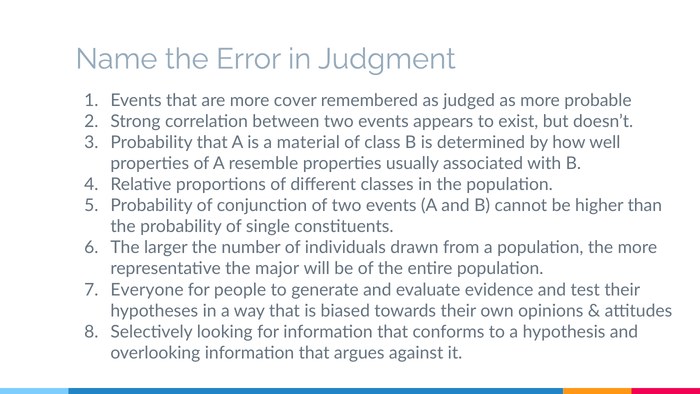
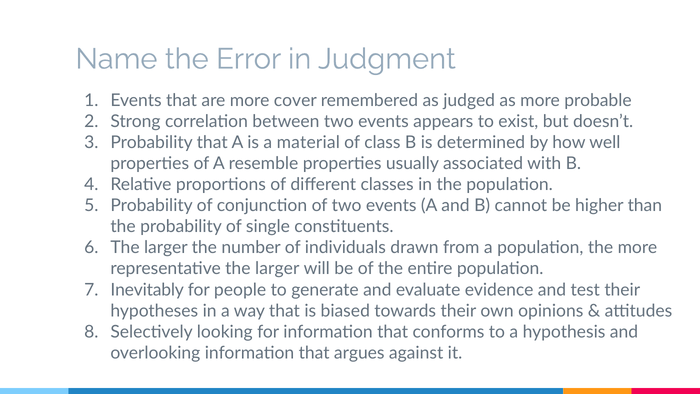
representative the major: major -> larger
Everyone: Everyone -> Inevitably
